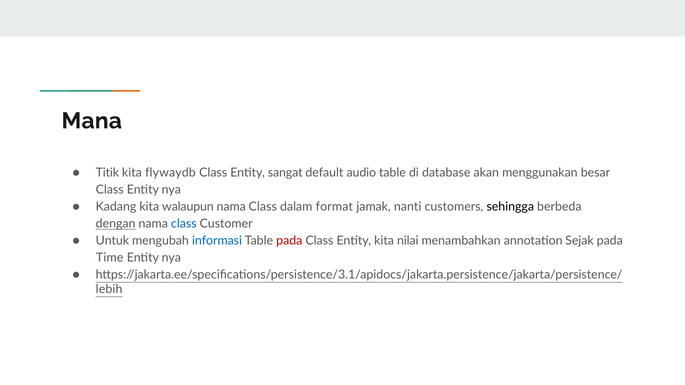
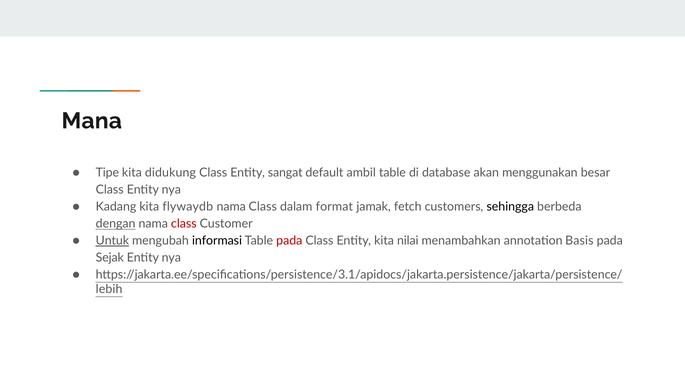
Titik: Titik -> Tipe
flywaydb: flywaydb -> didukung
audio: audio -> ambil
walaupun: walaupun -> flywaydb
nanti: nanti -> fetch
class at (184, 224) colour: blue -> red
Untuk underline: none -> present
informasi colour: blue -> black
Sejak: Sejak -> Basis
Time: Time -> Sejak
